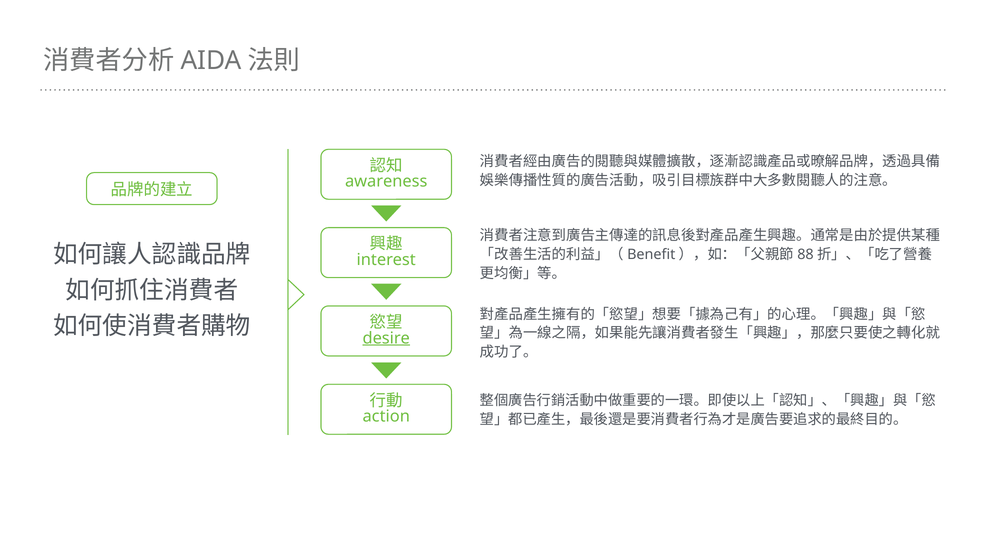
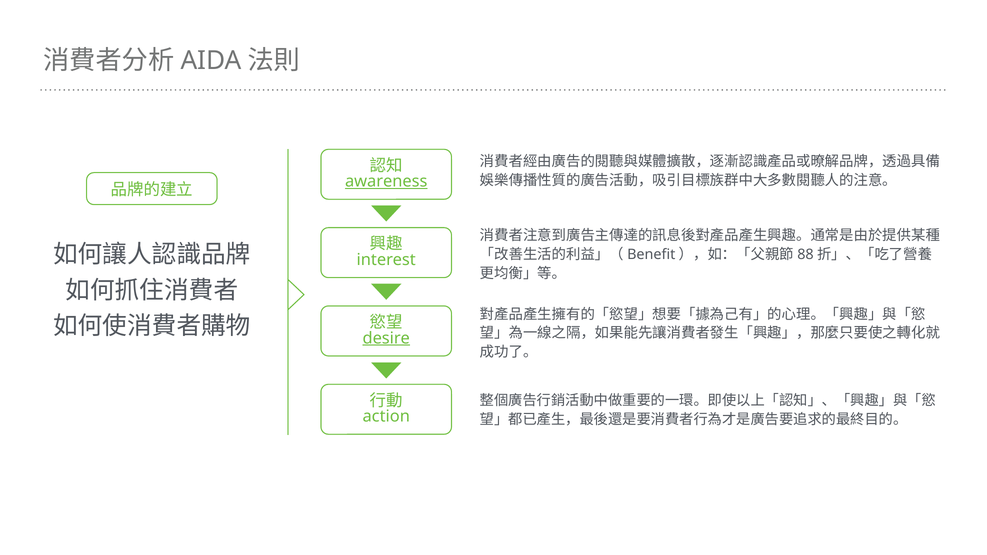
awareness underline: none -> present
